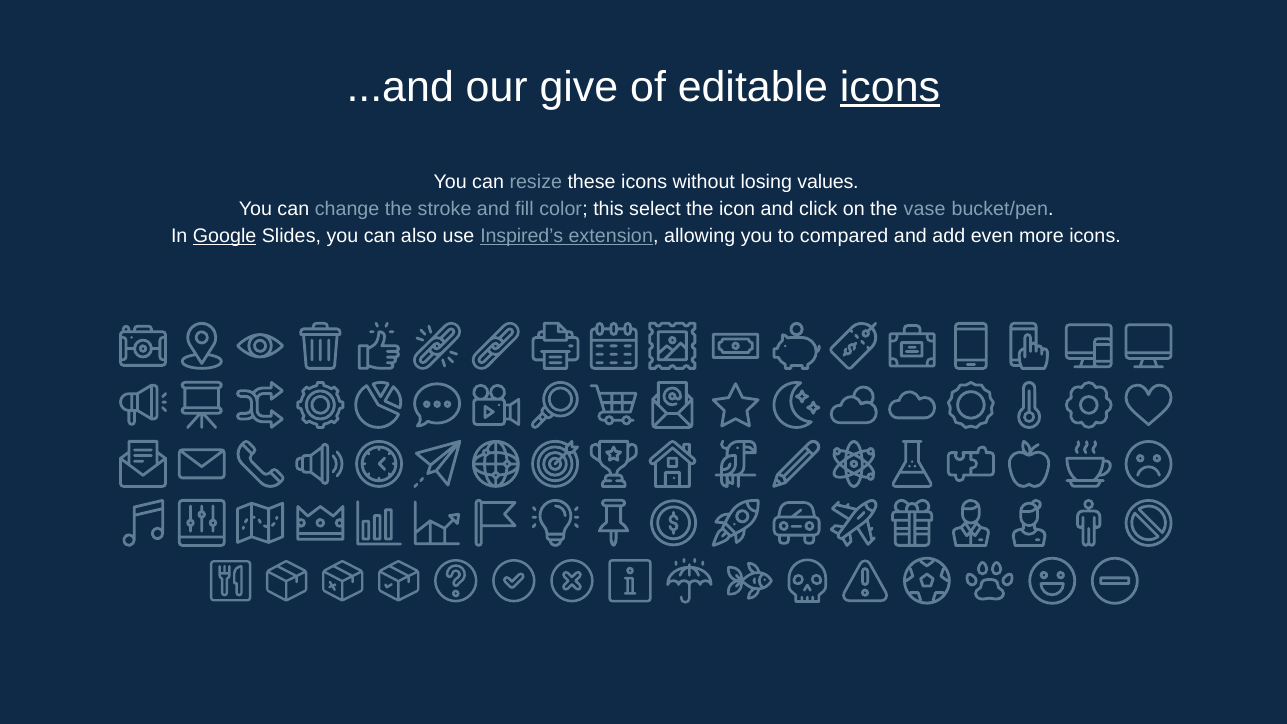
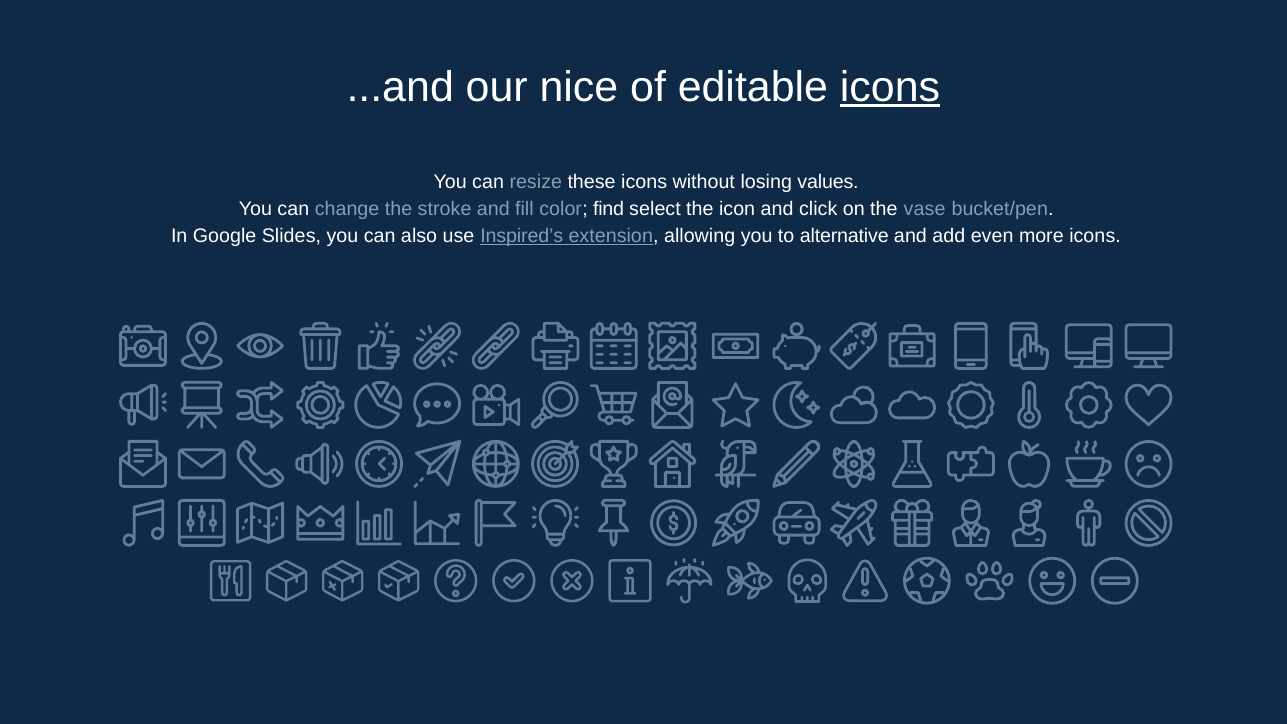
give: give -> nice
this: this -> find
Google underline: present -> none
compared: compared -> alternative
